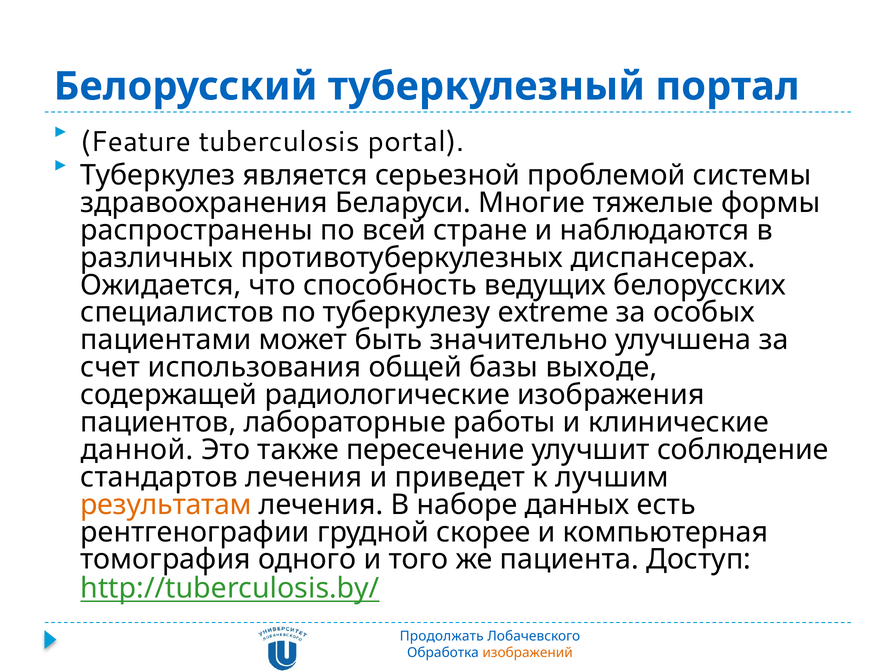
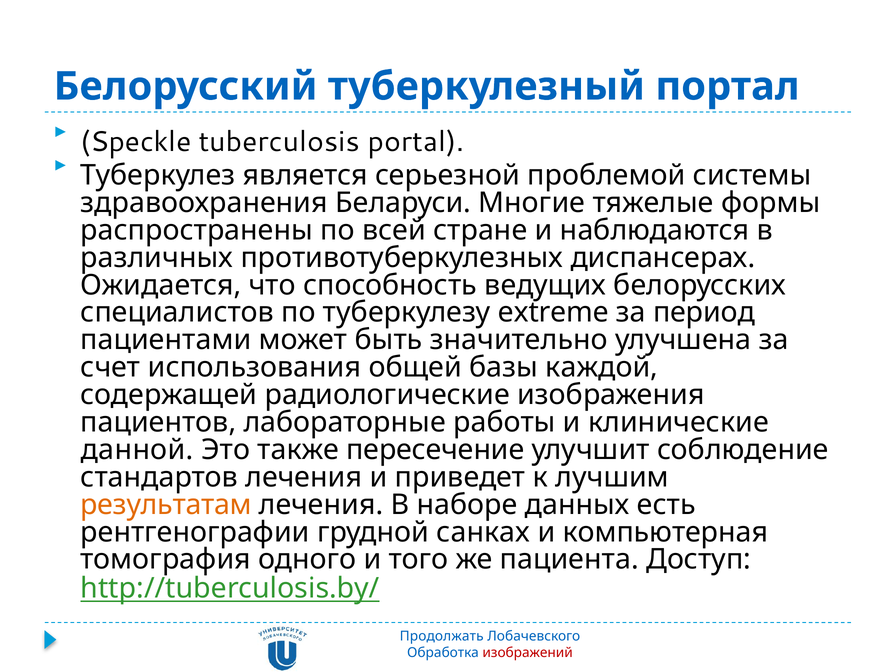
Feature: Feature -> Speckle
особых: особых -> период
выходе: выходе -> каждой
скорее: скорее -> санках
изображений colour: orange -> red
